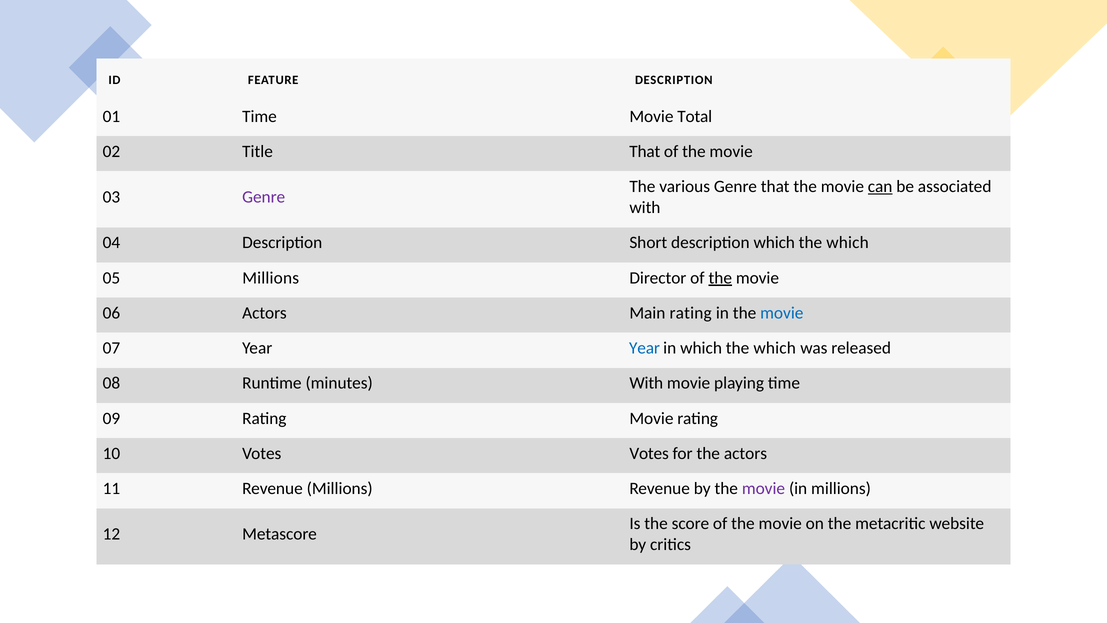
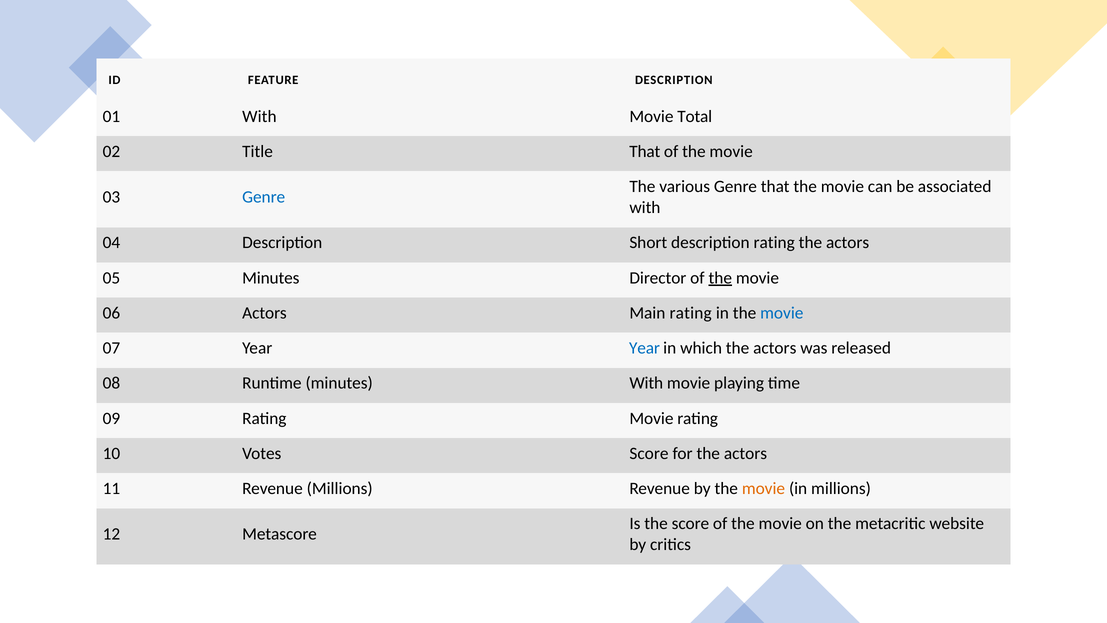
01 Time: Time -> With
can underline: present -> none
Genre at (264, 197) colour: purple -> blue
description which: which -> rating
which at (848, 243): which -> actors
05 Millions: Millions -> Minutes
in which the which: which -> actors
Votes Votes: Votes -> Score
movie at (763, 488) colour: purple -> orange
